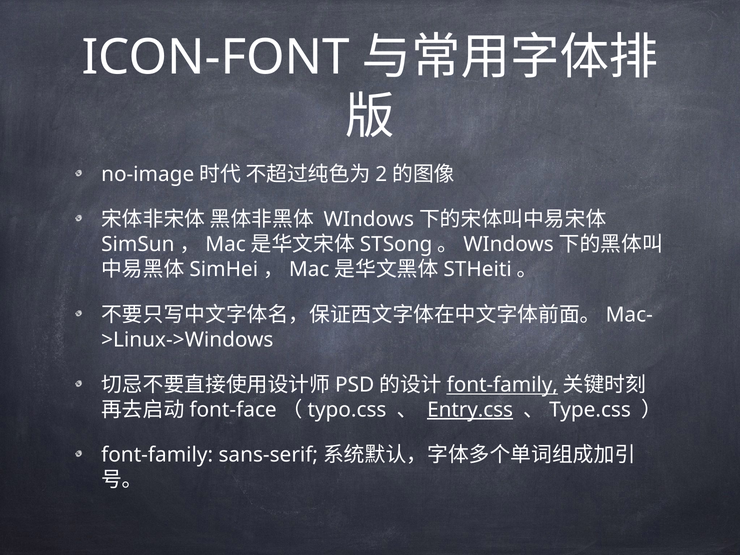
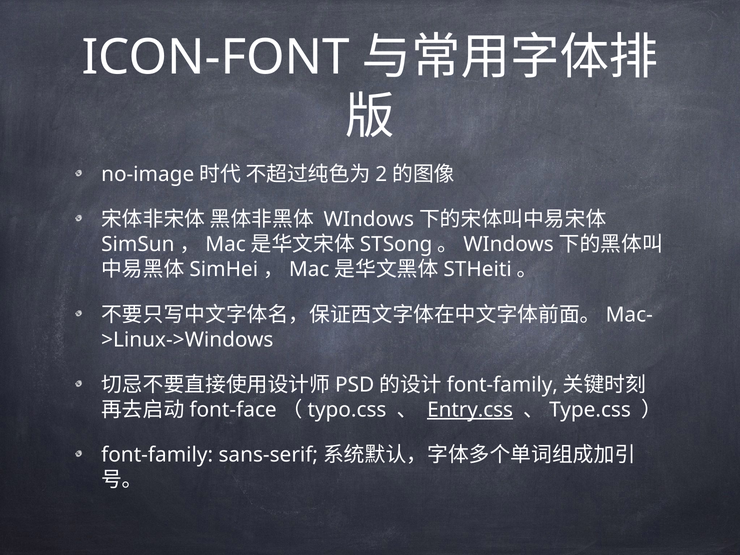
font-family at (502, 385) underline: present -> none
